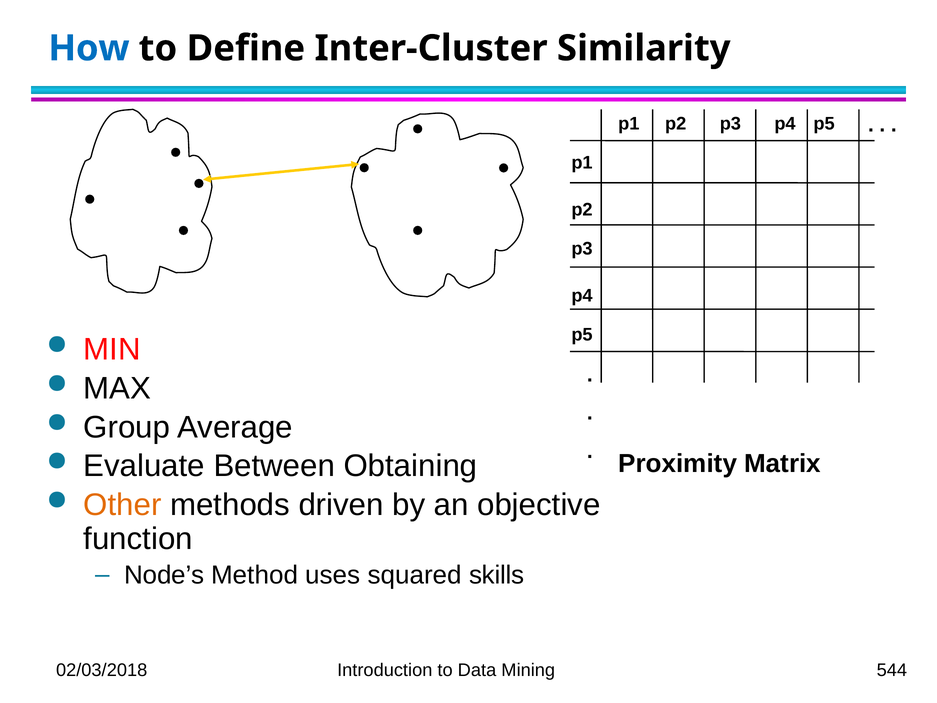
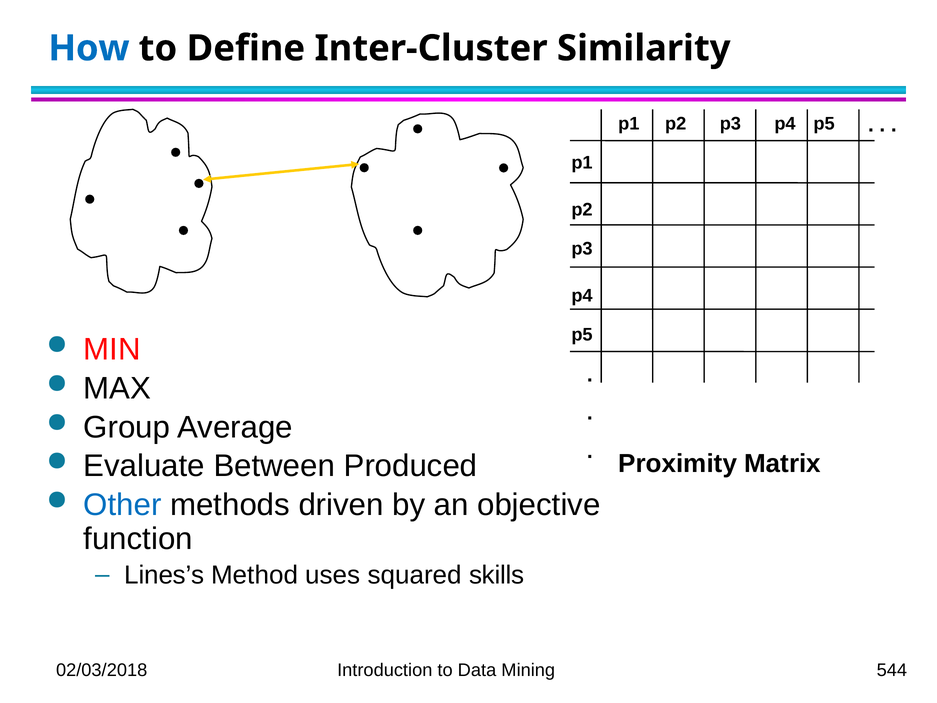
Obtaining: Obtaining -> Produced
Other colour: orange -> blue
Node’s: Node’s -> Lines’s
